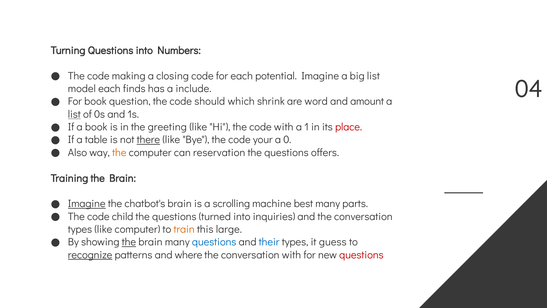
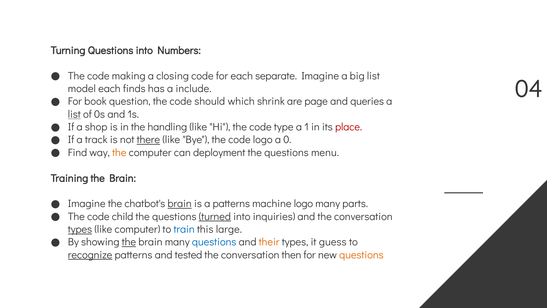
potential: potential -> separate
word: word -> page
amount: amount -> queries
a book: book -> shop
greeting: greeting -> handling
code with: with -> type
table: table -> track
code your: your -> logo
Also: Also -> Find
reservation: reservation -> deployment
offers: offers -> menu
Imagine at (87, 204) underline: present -> none
brain at (180, 204) underline: none -> present
a scrolling: scrolling -> patterns
machine best: best -> logo
turned underline: none -> present
types at (80, 229) underline: none -> present
train colour: orange -> blue
their colour: blue -> orange
where: where -> tested
conversation with: with -> then
questions at (361, 255) colour: red -> orange
